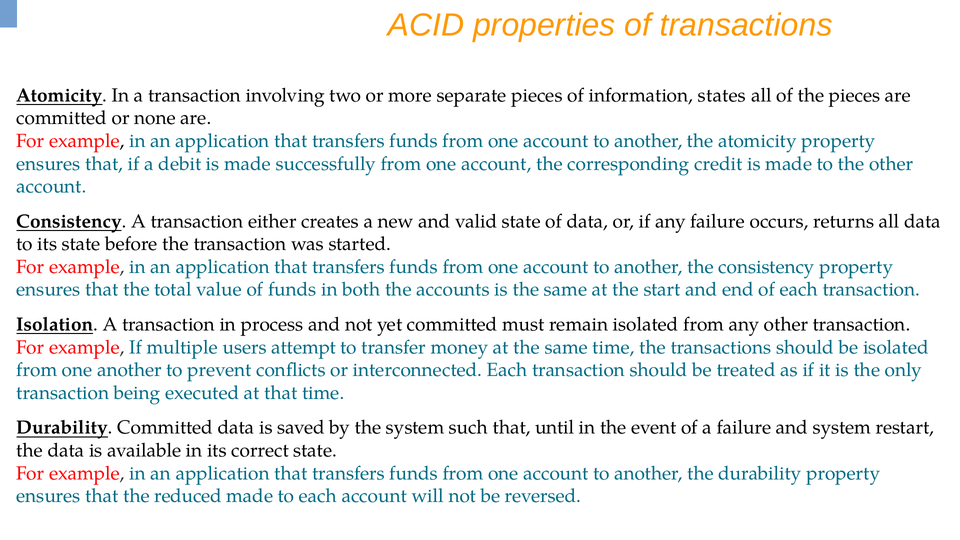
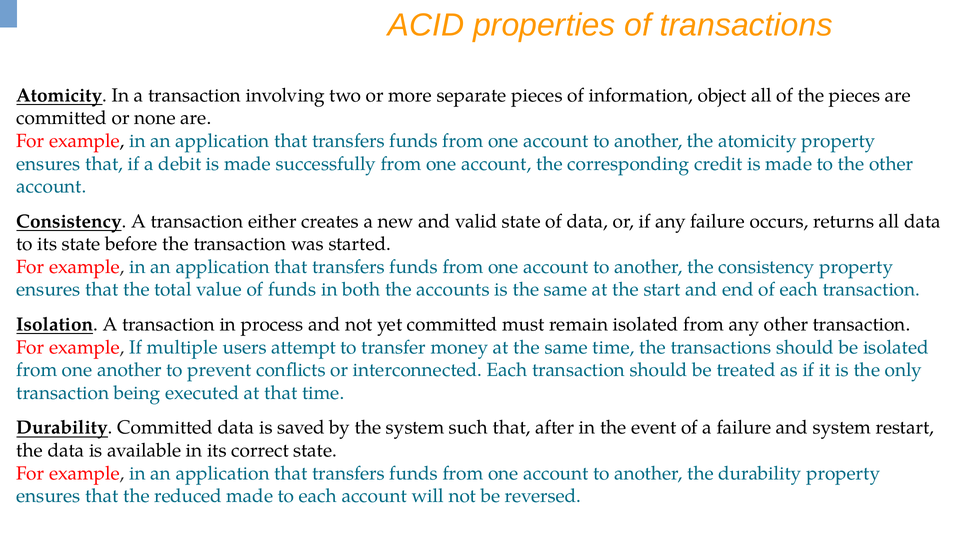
states: states -> object
until: until -> after
